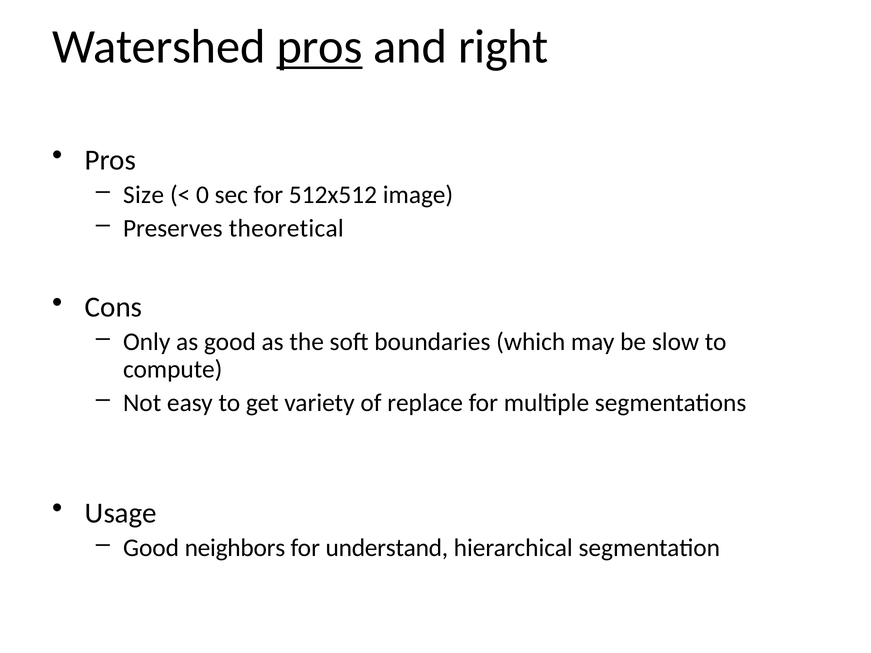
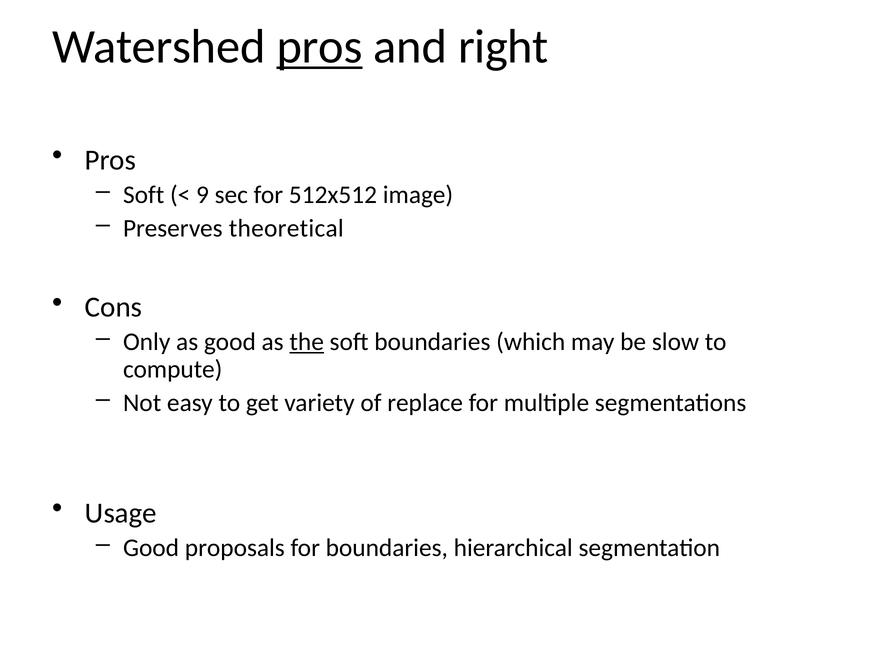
Size at (144, 195): Size -> Soft
0: 0 -> 9
the underline: none -> present
neighbors: neighbors -> proposals
for understand: understand -> boundaries
